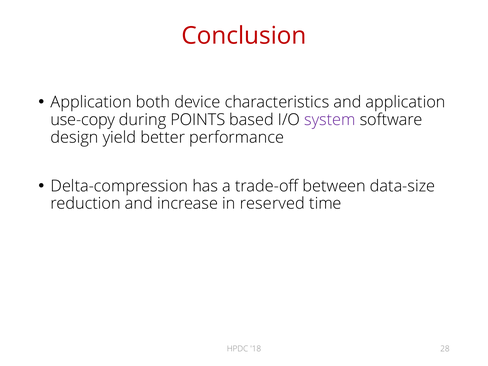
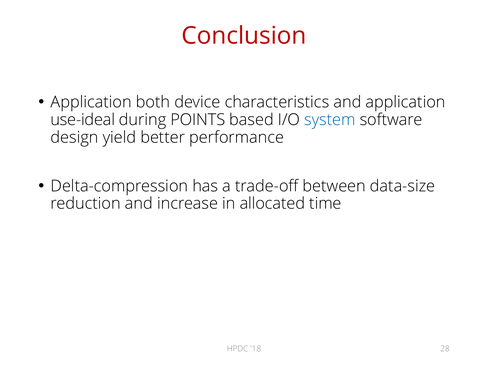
use-copy: use-copy -> use-ideal
system colour: purple -> blue
reserved: reserved -> allocated
